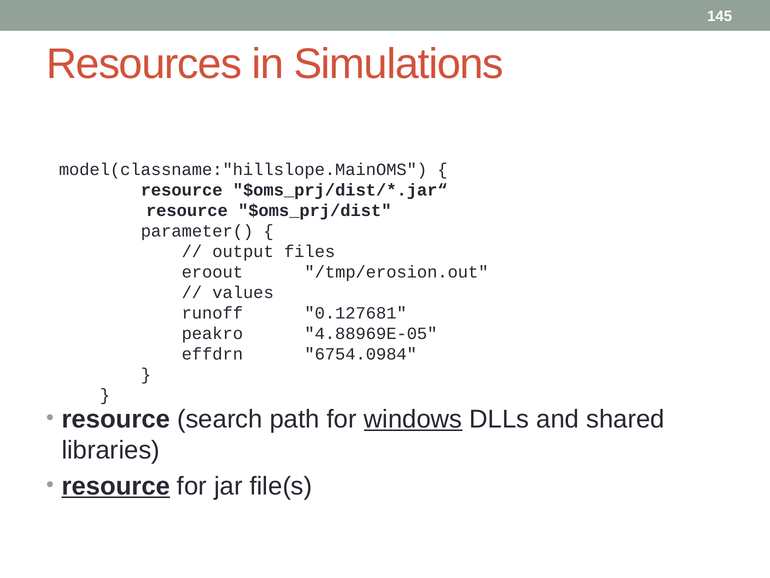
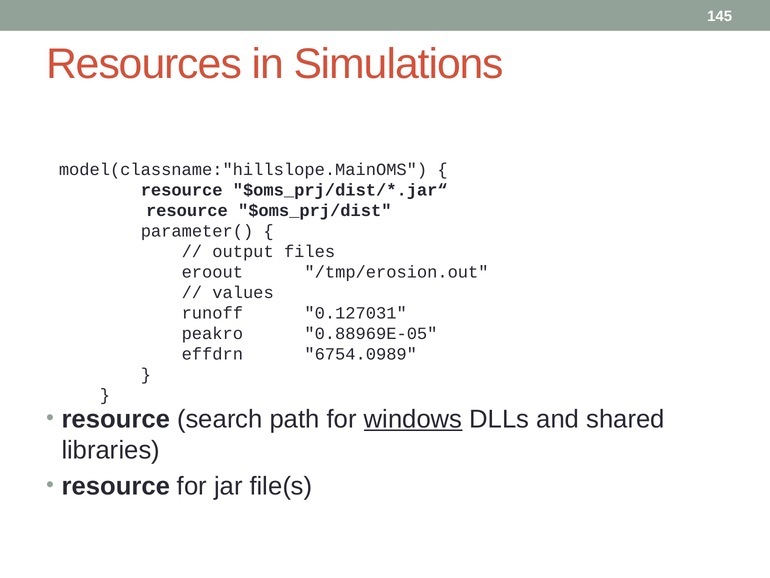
0.127681: 0.127681 -> 0.127031
4.88969E-05: 4.88969E-05 -> 0.88969E-05
6754.0984: 6754.0984 -> 6754.0989
resource at (116, 486) underline: present -> none
